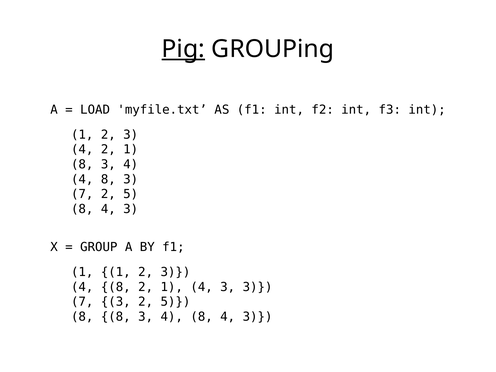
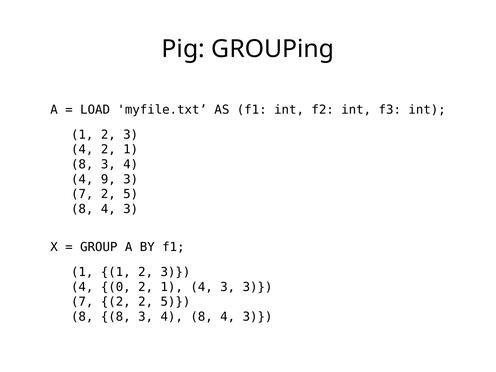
Pig underline: present -> none
8 at (108, 179): 8 -> 9
8 at (116, 287): 8 -> 0
3 at (116, 302): 3 -> 2
